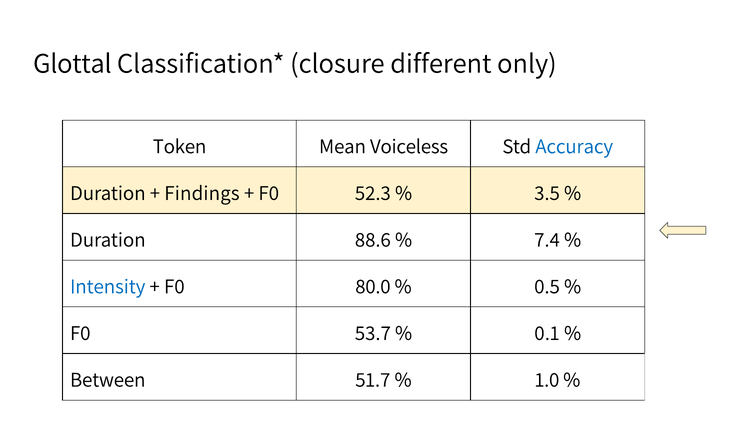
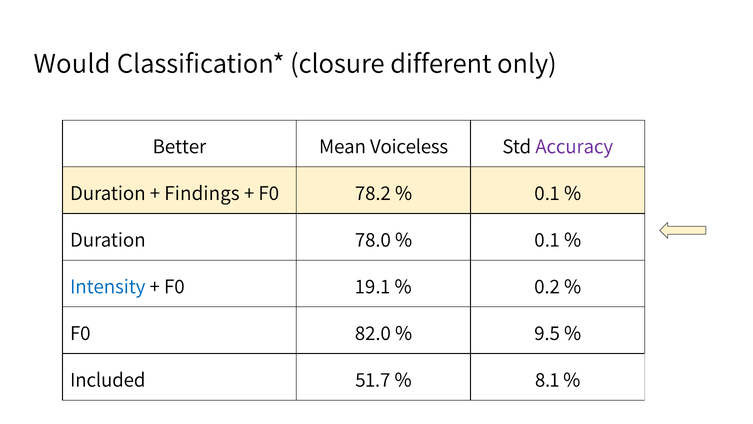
Glottal: Glottal -> Would
Token: Token -> Better
Accuracy colour: blue -> purple
52.3: 52.3 -> 78.2
3.5 at (547, 193): 3.5 -> 0.1
88.6: 88.6 -> 78.0
7.4 at (547, 239): 7.4 -> 0.1
80.0: 80.0 -> 19.1
0.5: 0.5 -> 0.2
53.7: 53.7 -> 82.0
0.1: 0.1 -> 9.5
Between: Between -> Included
1.0: 1.0 -> 8.1
